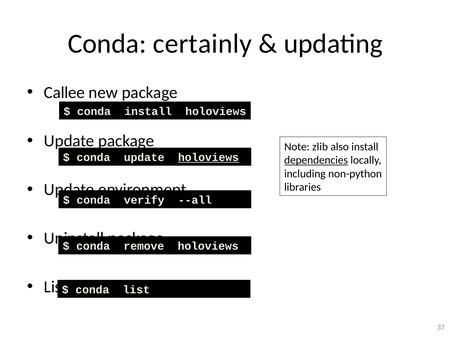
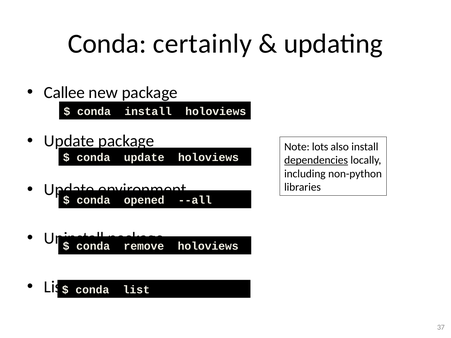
zlib: zlib -> lots
holoviews at (208, 158) underline: present -> none
verify: verify -> opened
